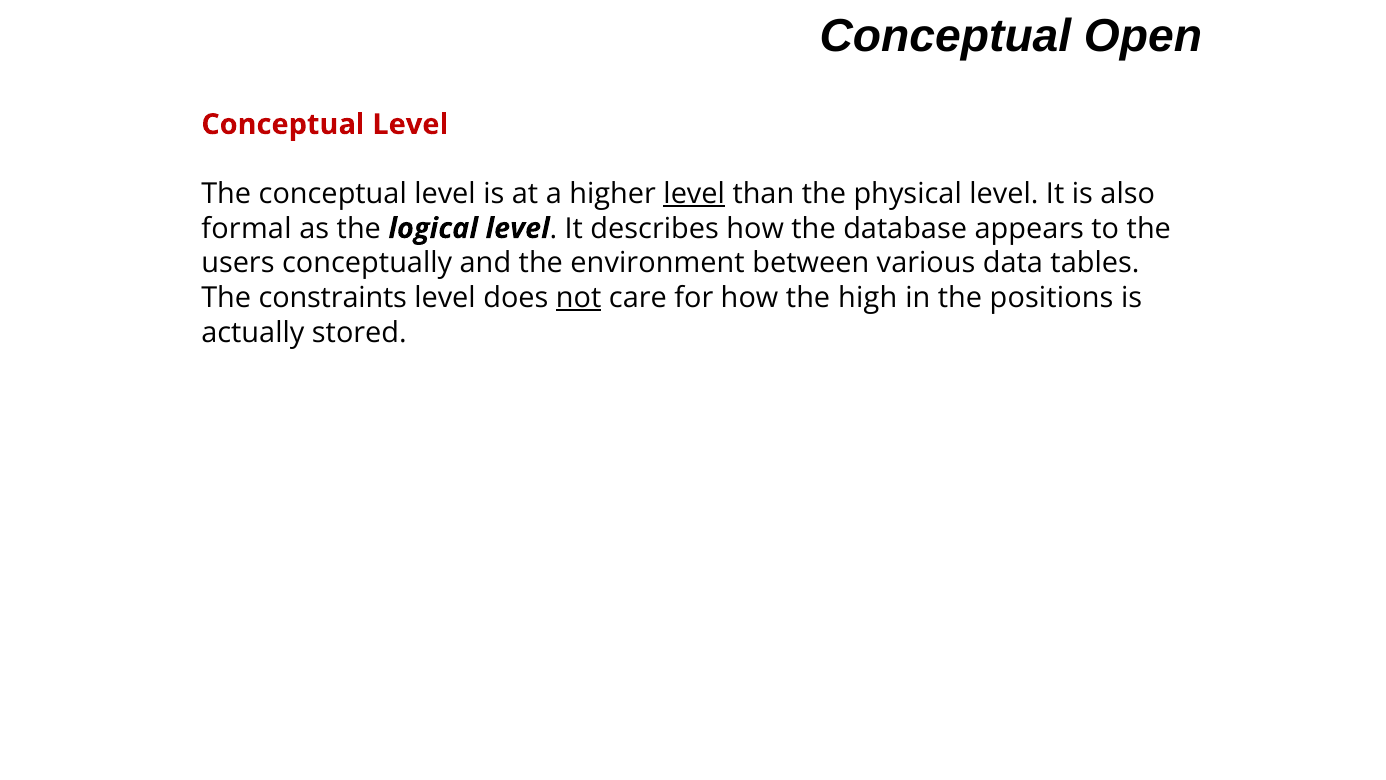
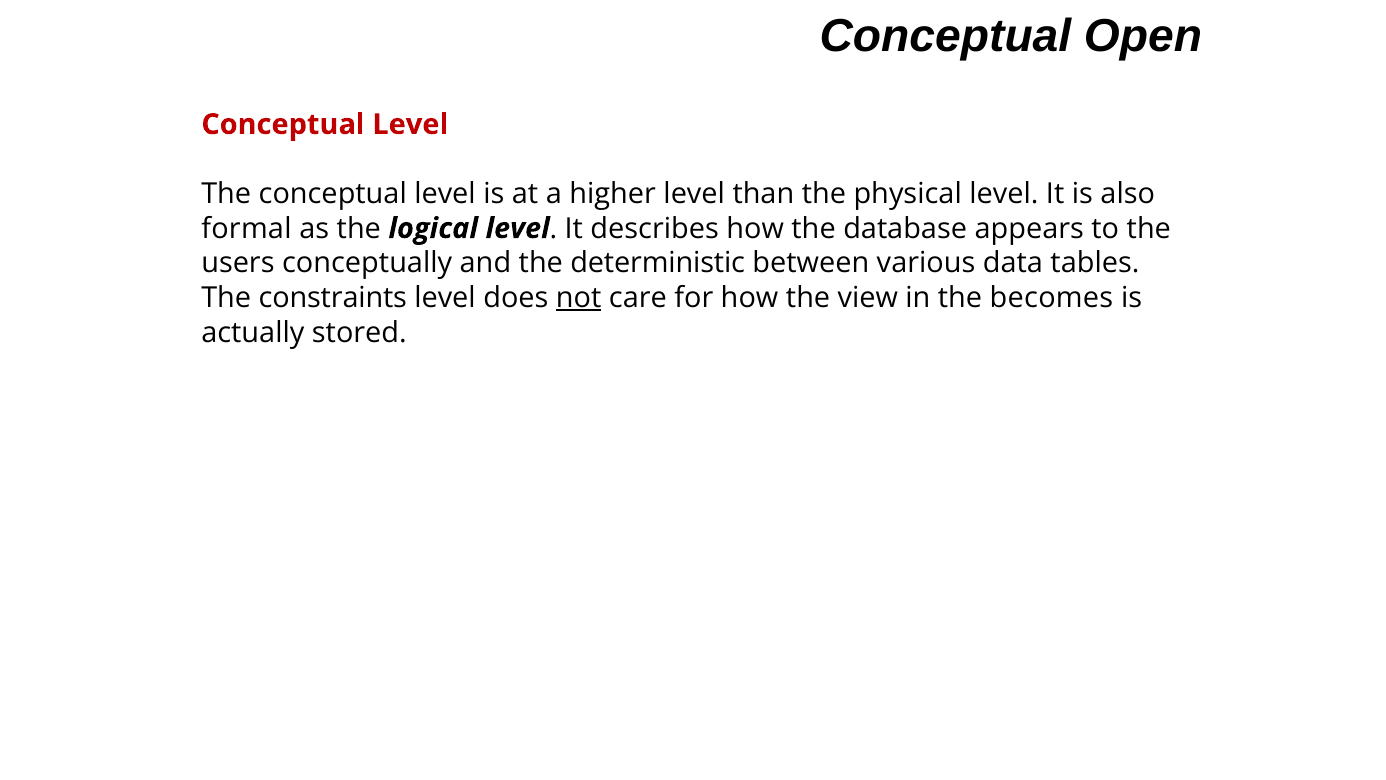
level at (694, 194) underline: present -> none
environment: environment -> deterministic
high: high -> view
positions: positions -> becomes
